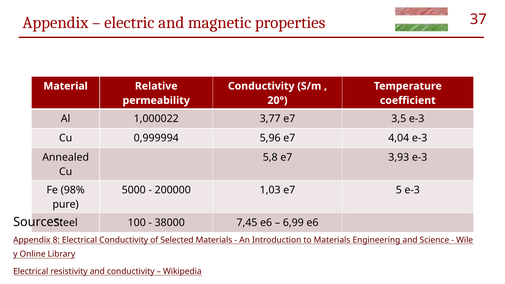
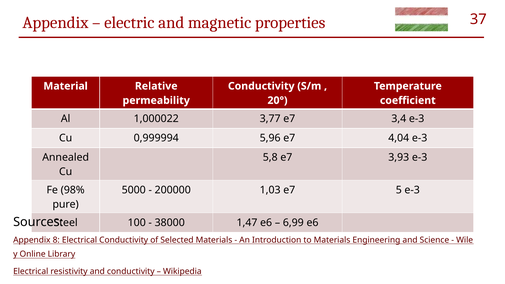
3,5: 3,5 -> 3,4
7,45: 7,45 -> 1,47
